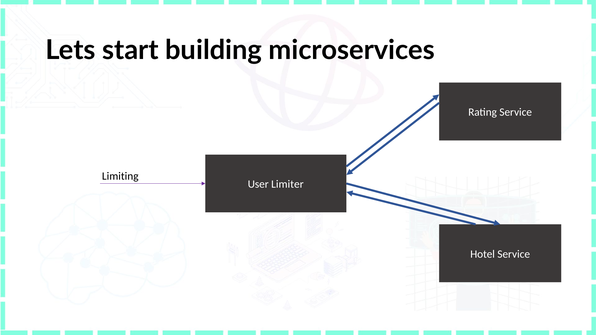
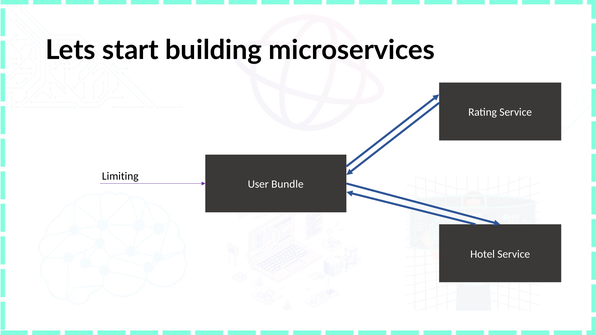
Limiter: Limiter -> Bundle
